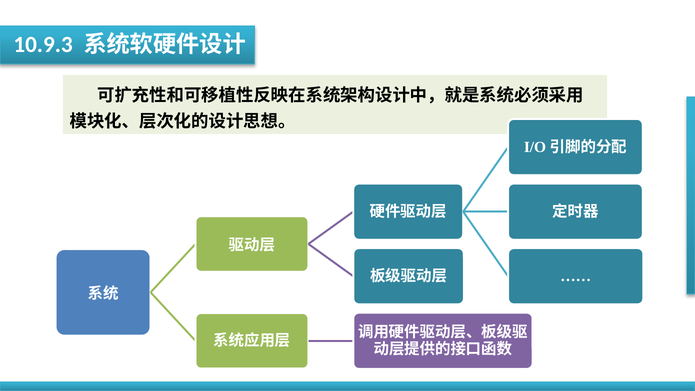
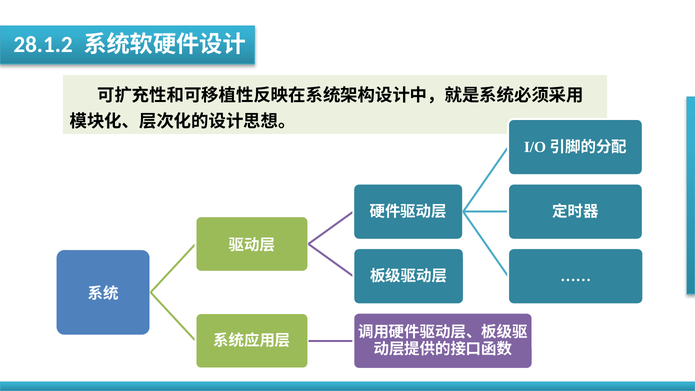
10.9.3: 10.9.3 -> 28.1.2
